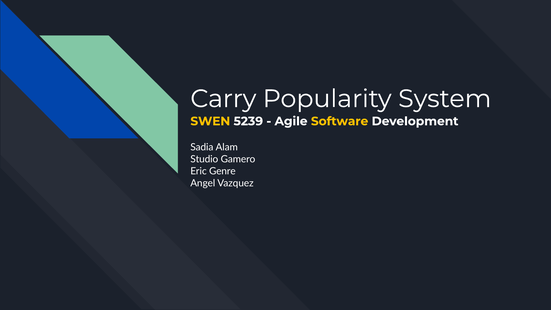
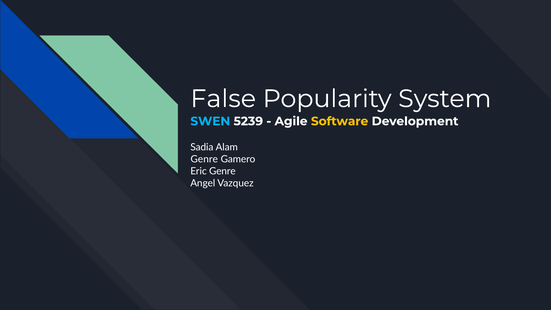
Carry: Carry -> False
SWEN colour: yellow -> light blue
Studio at (204, 159): Studio -> Genre
